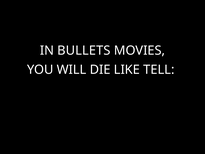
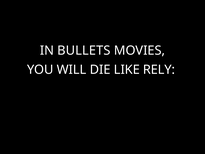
TELL: TELL -> RELY
